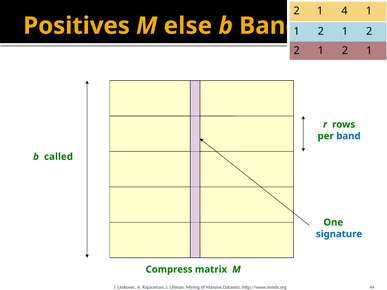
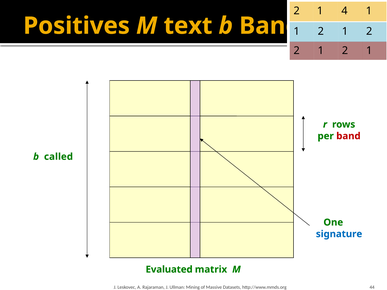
else: else -> text
band colour: blue -> red
Compress: Compress -> Evaluated
